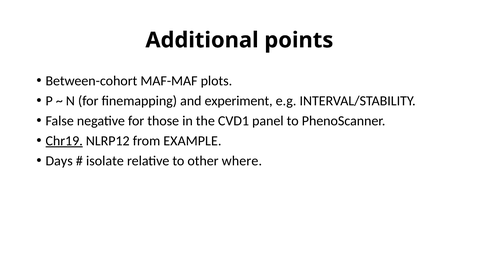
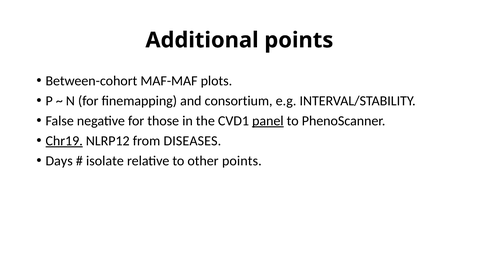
experiment: experiment -> consortium
panel underline: none -> present
EXAMPLE: EXAMPLE -> DISEASES
other where: where -> points
